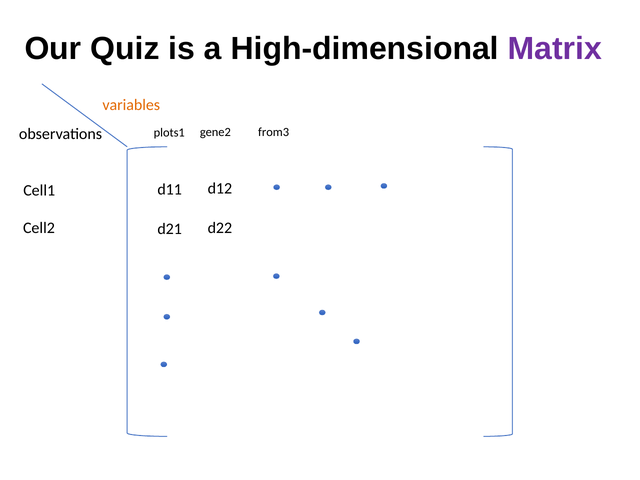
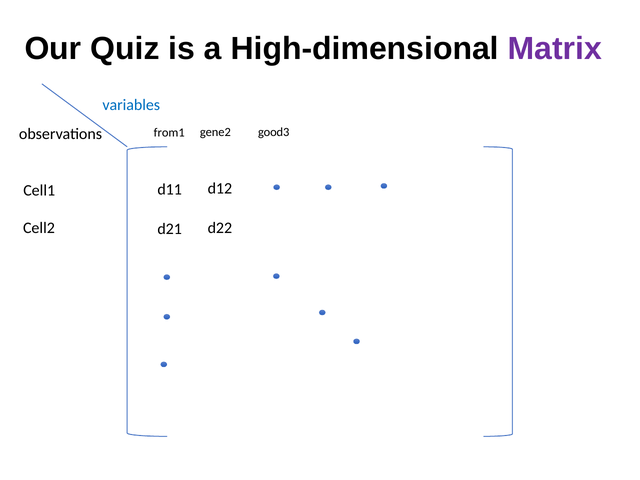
variables colour: orange -> blue
plots1: plots1 -> from1
from3: from3 -> good3
